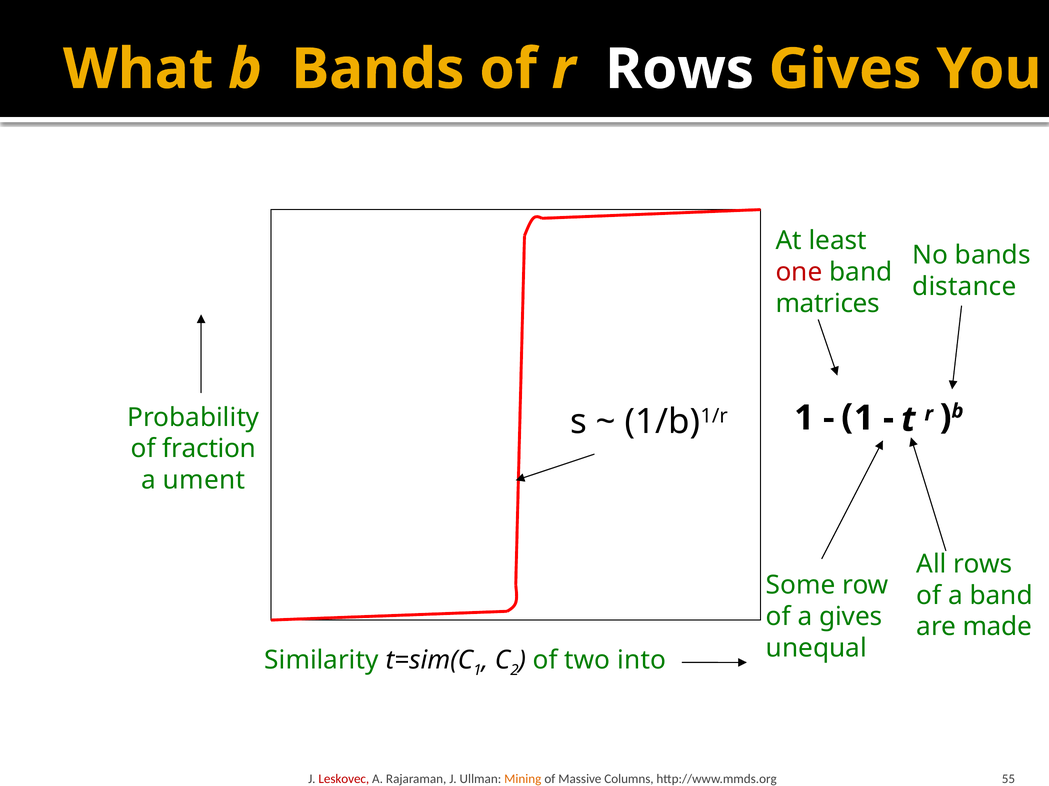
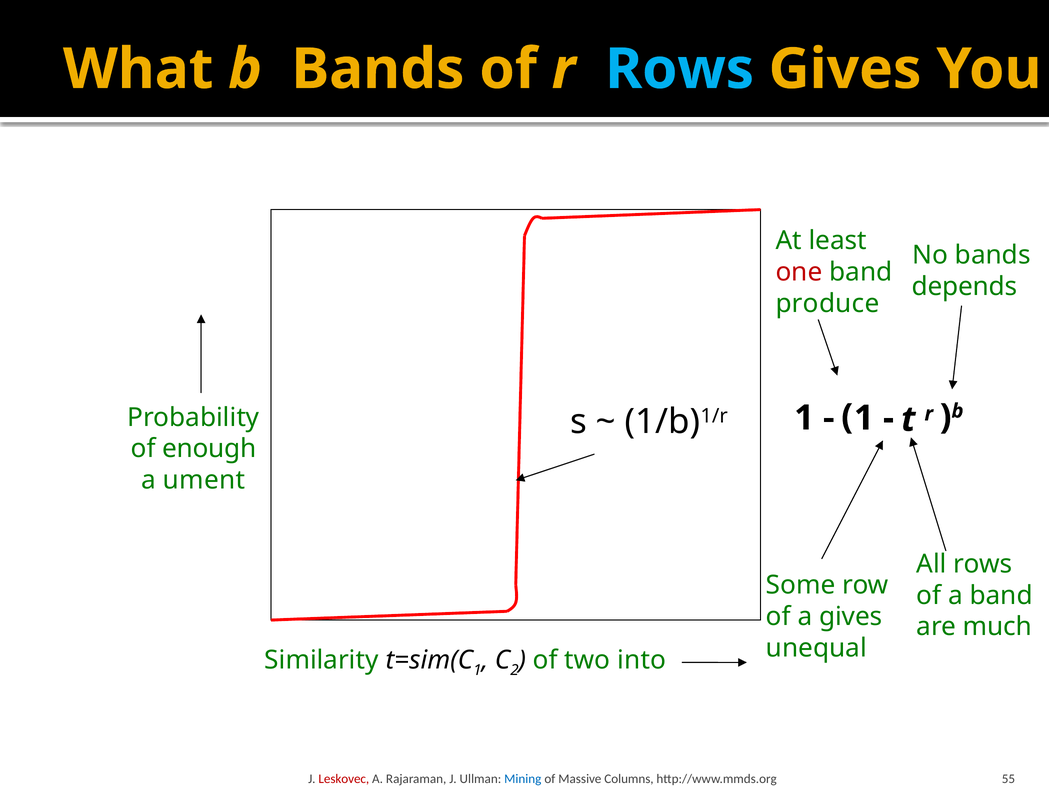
Rows at (680, 69) colour: white -> light blue
distance: distance -> depends
matrices: matrices -> produce
fraction: fraction -> enough
made: made -> much
Mining colour: orange -> blue
